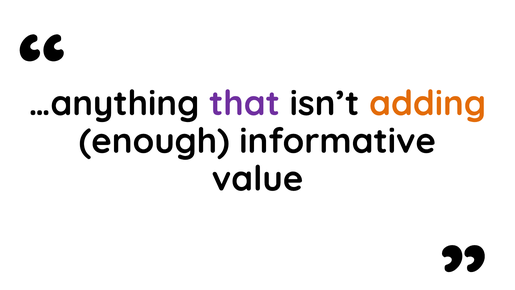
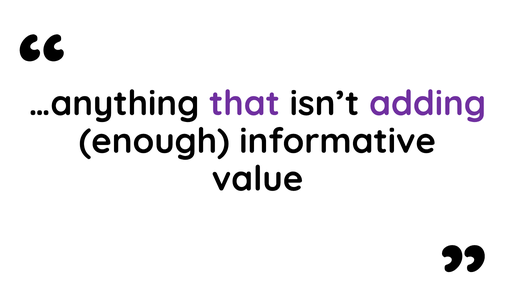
adding colour: orange -> purple
